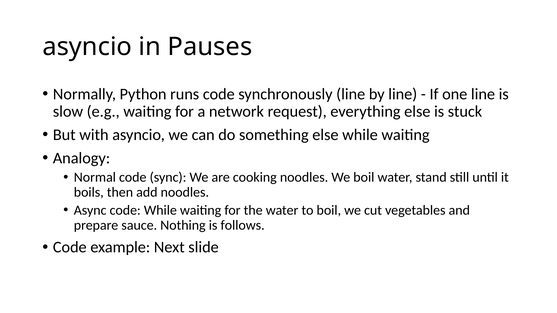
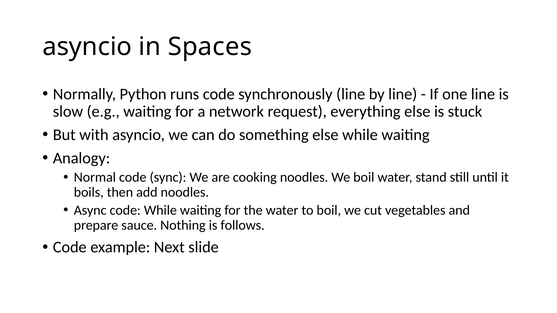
Pauses: Pauses -> Spaces
